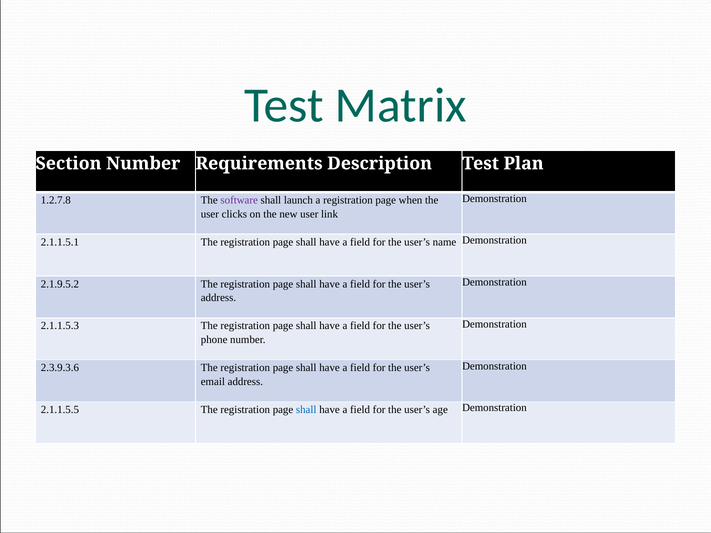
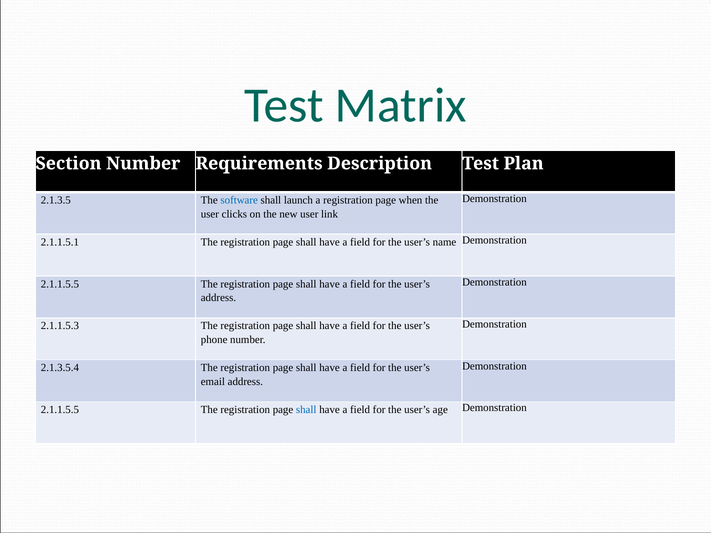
1.2.7.8: 1.2.7.8 -> 2.1.3.5
software colour: purple -> blue
2.1.9.5.2 at (60, 284): 2.1.9.5.2 -> 2.1.1.5.5
2.3.9.3.6: 2.3.9.3.6 -> 2.1.3.5.4
